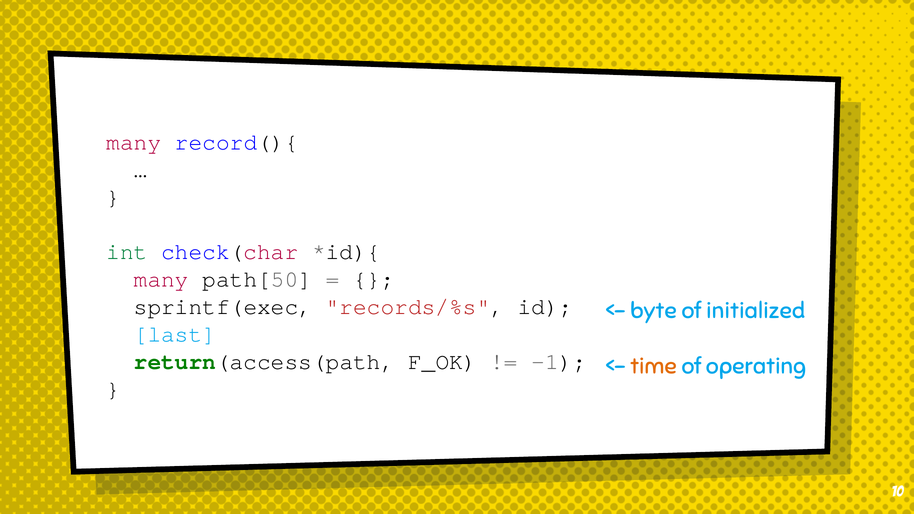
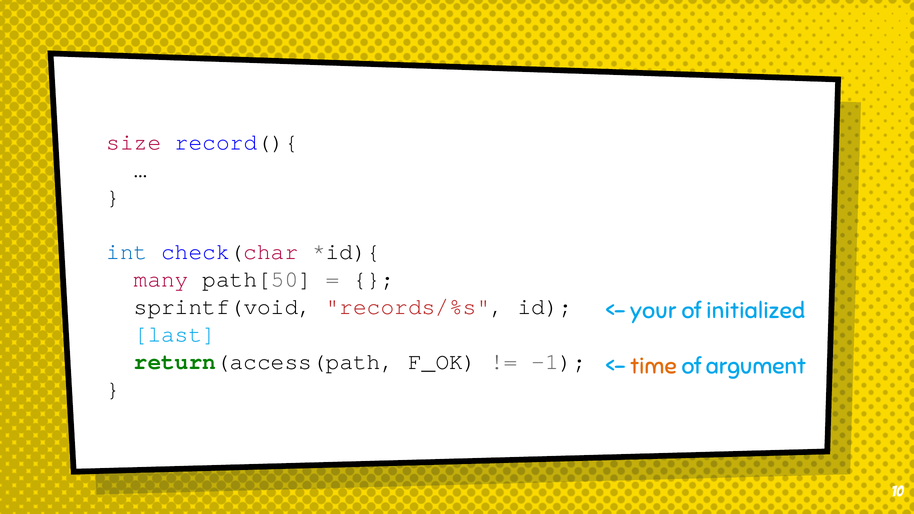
many at (134, 142): many -> size
int colour: green -> blue
sprintf(exec: sprintf(exec -> sprintf(void
byte: byte -> your
operating: operating -> argument
